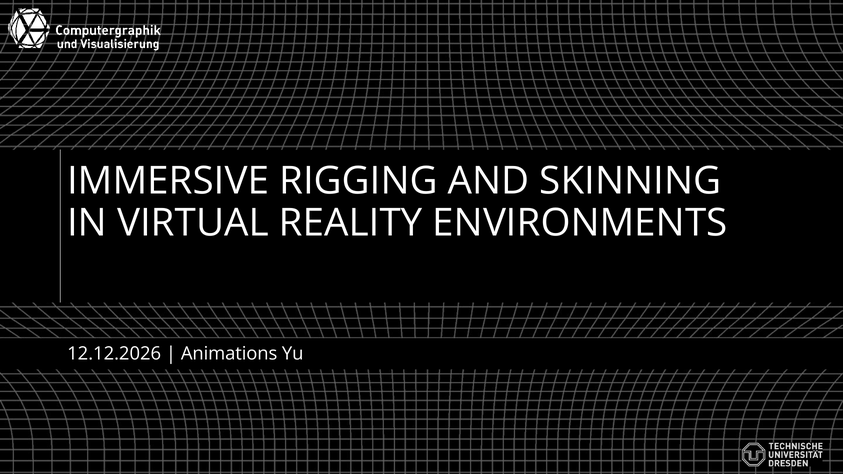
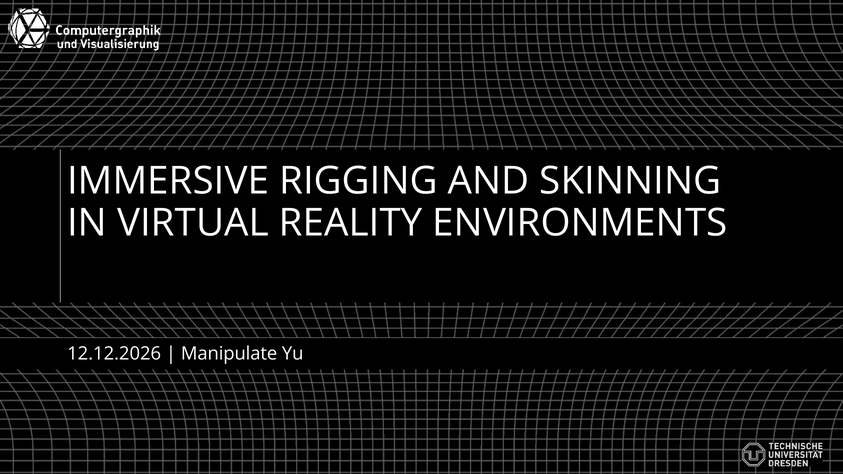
Animations: Animations -> Manipulate
